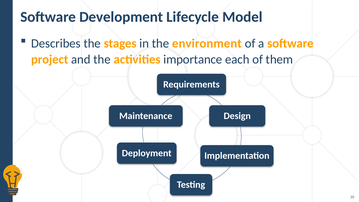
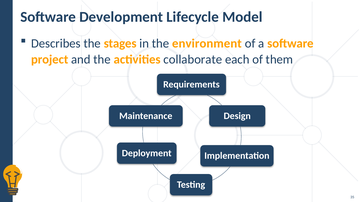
importance: importance -> collaborate
